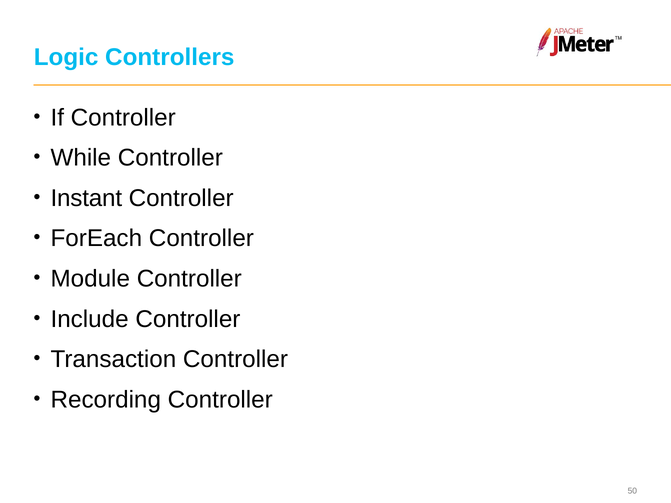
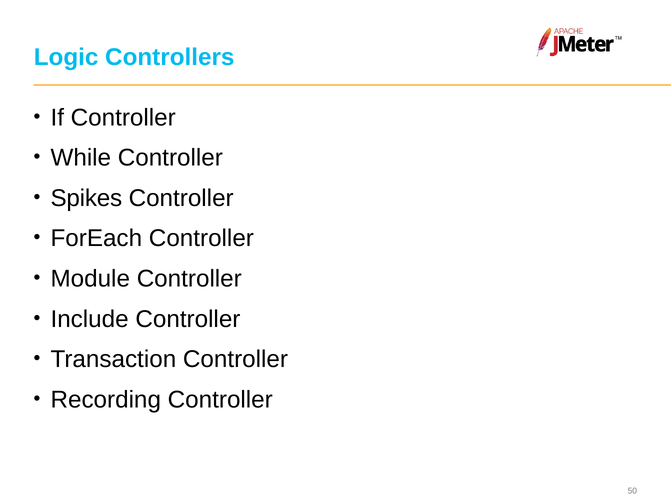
Instant: Instant -> Spikes
